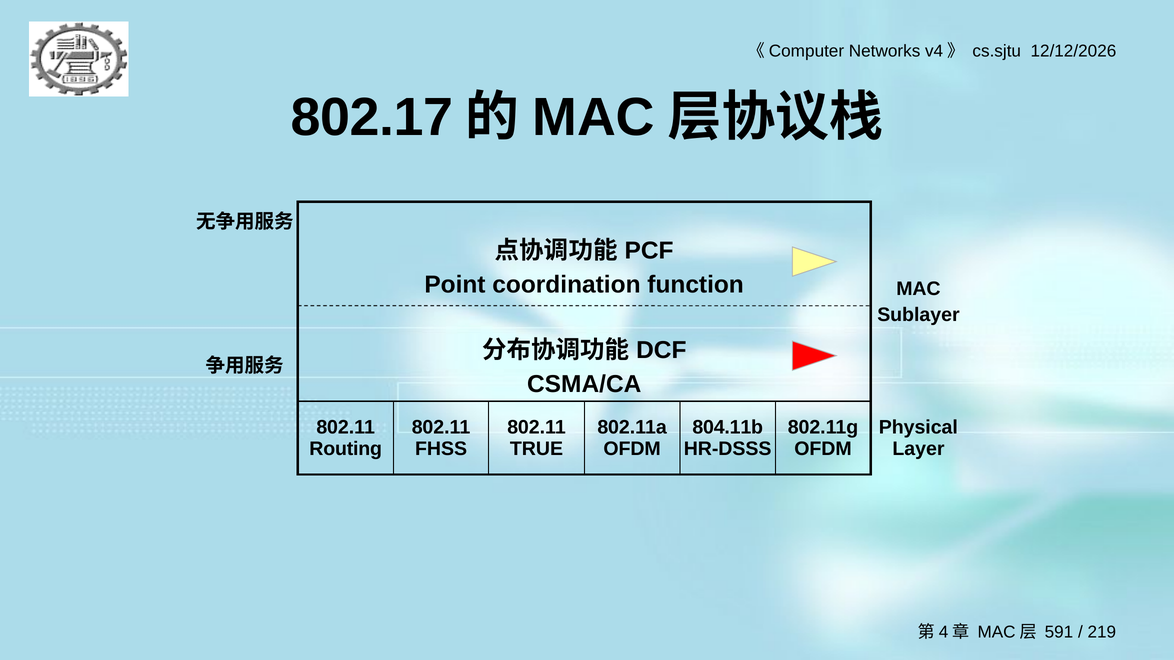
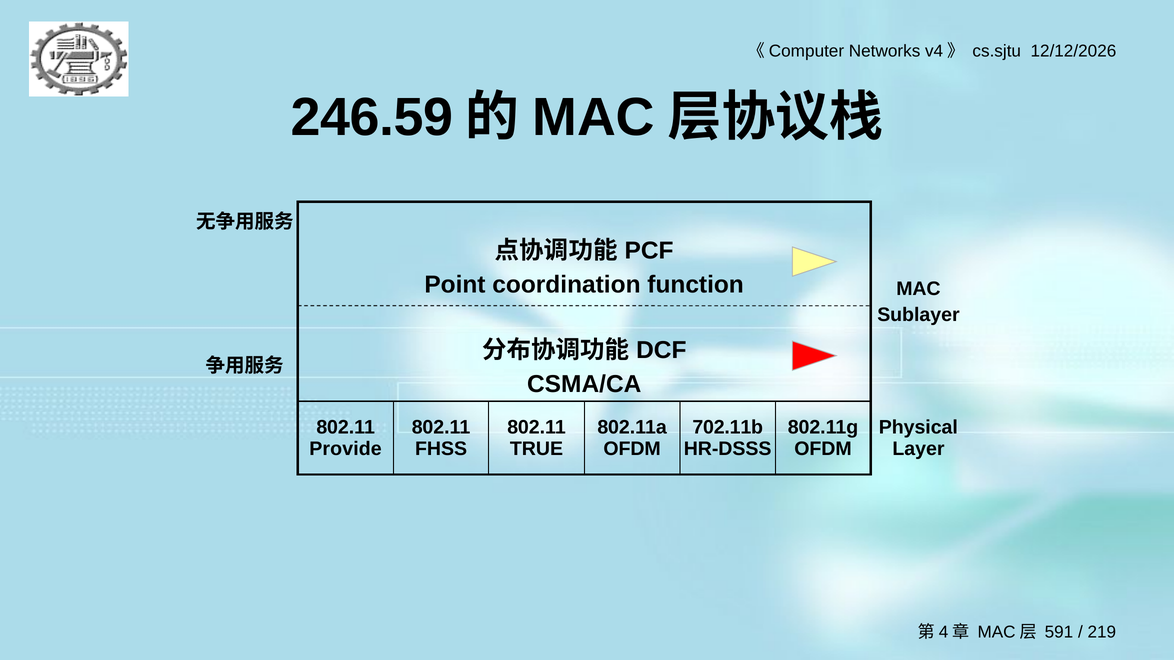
802.17: 802.17 -> 246.59
804.11b: 804.11b -> 702.11b
Routing: Routing -> Provide
